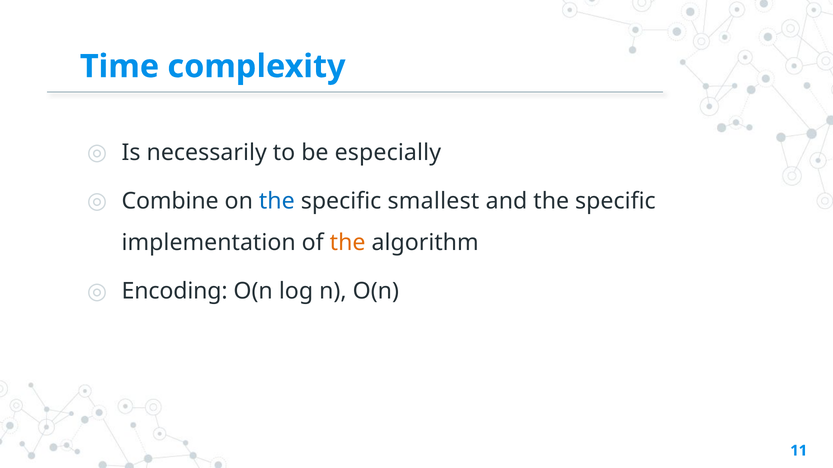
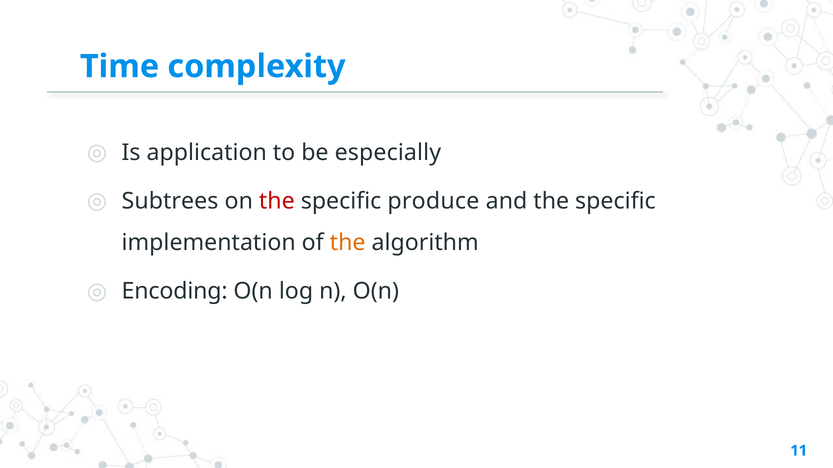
necessarily: necessarily -> application
Combine: Combine -> Subtrees
the at (277, 201) colour: blue -> red
smallest: smallest -> produce
